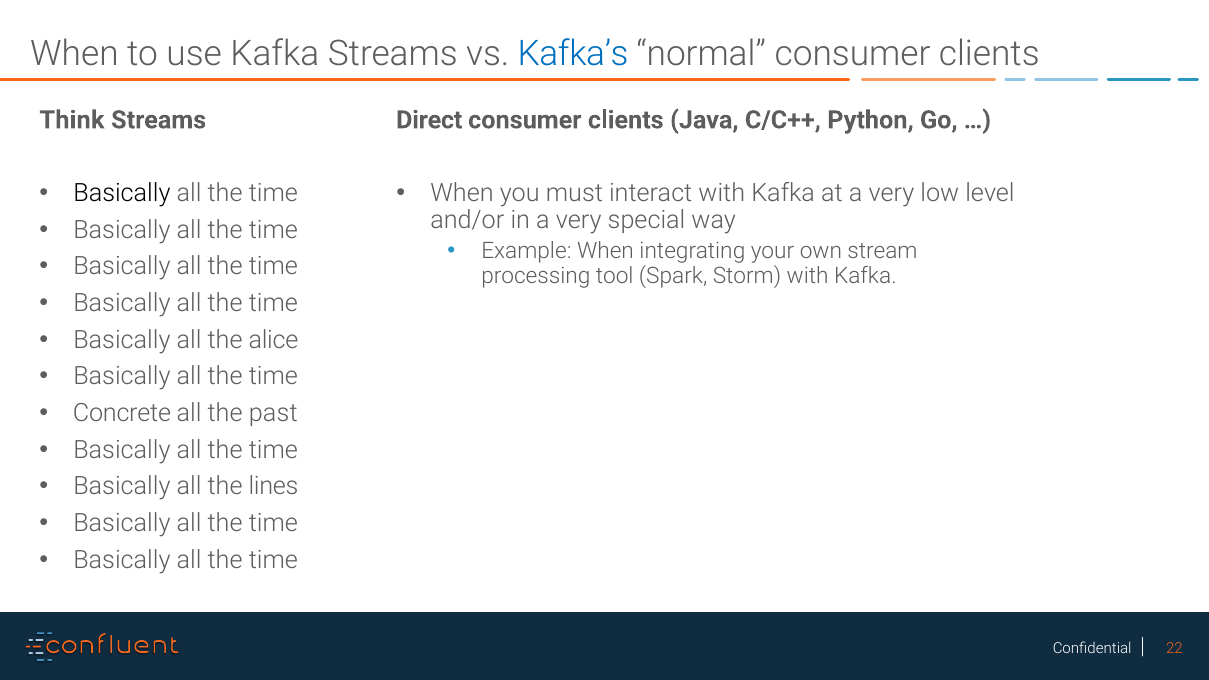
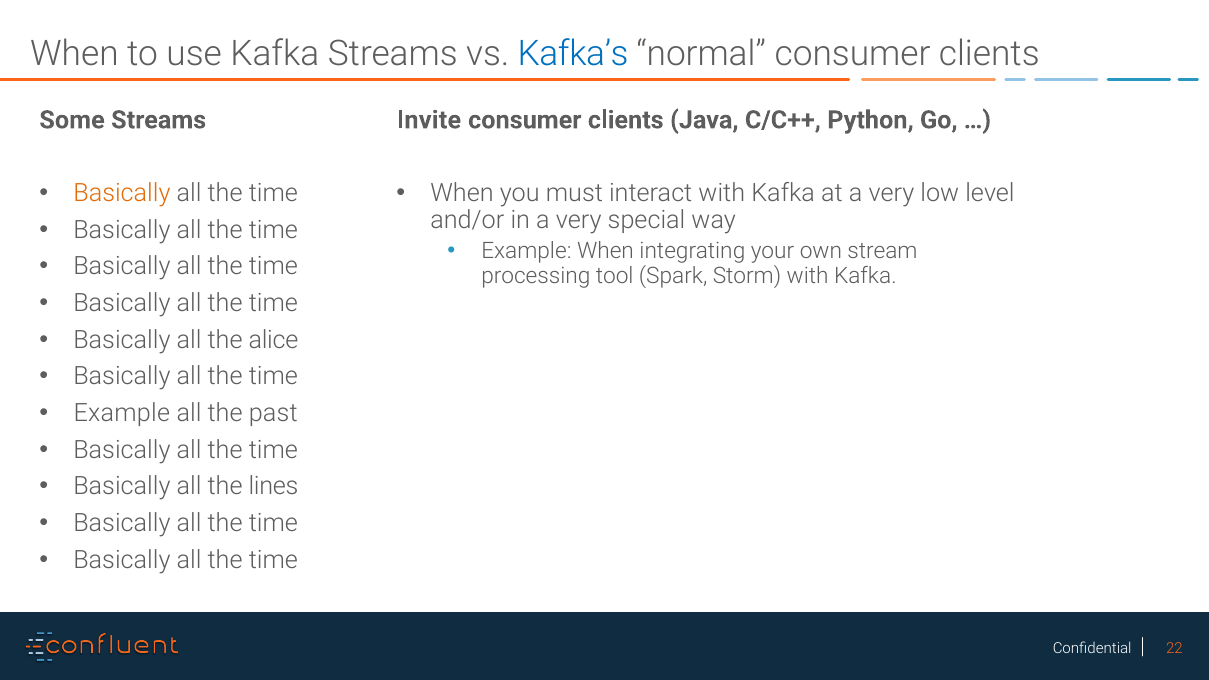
Think: Think -> Some
Direct: Direct -> Invite
Basically at (122, 193) colour: black -> orange
Concrete at (122, 413): Concrete -> Example
